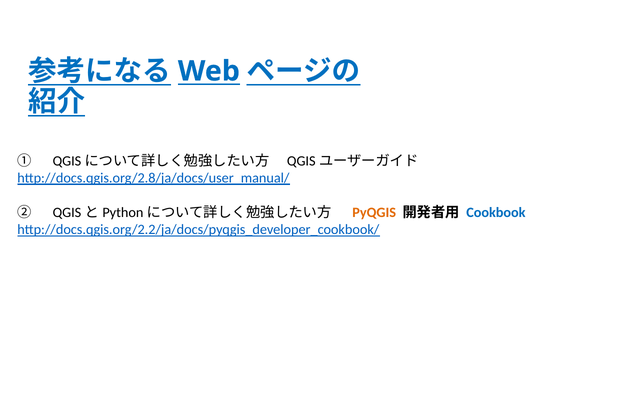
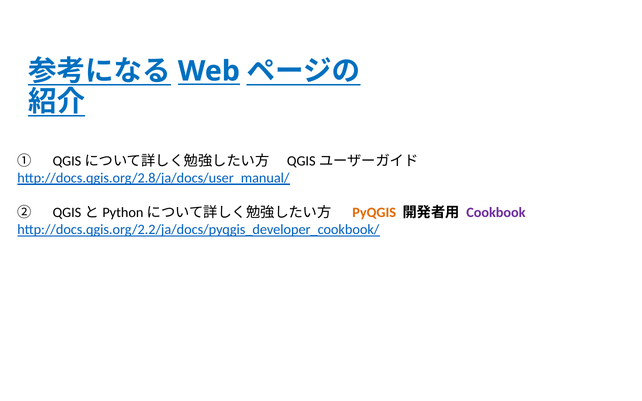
Cookbook colour: blue -> purple
